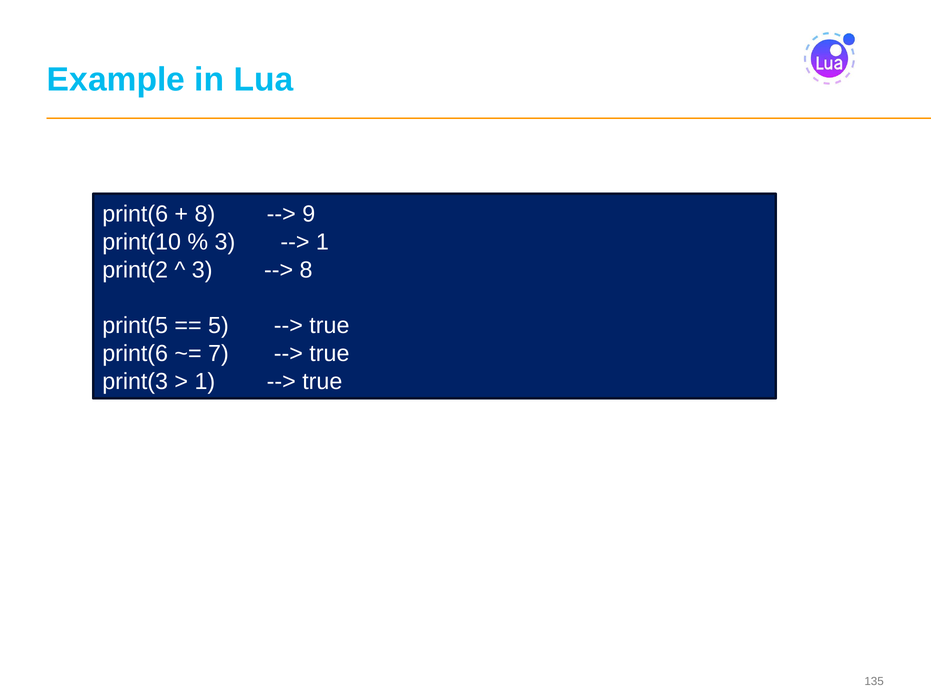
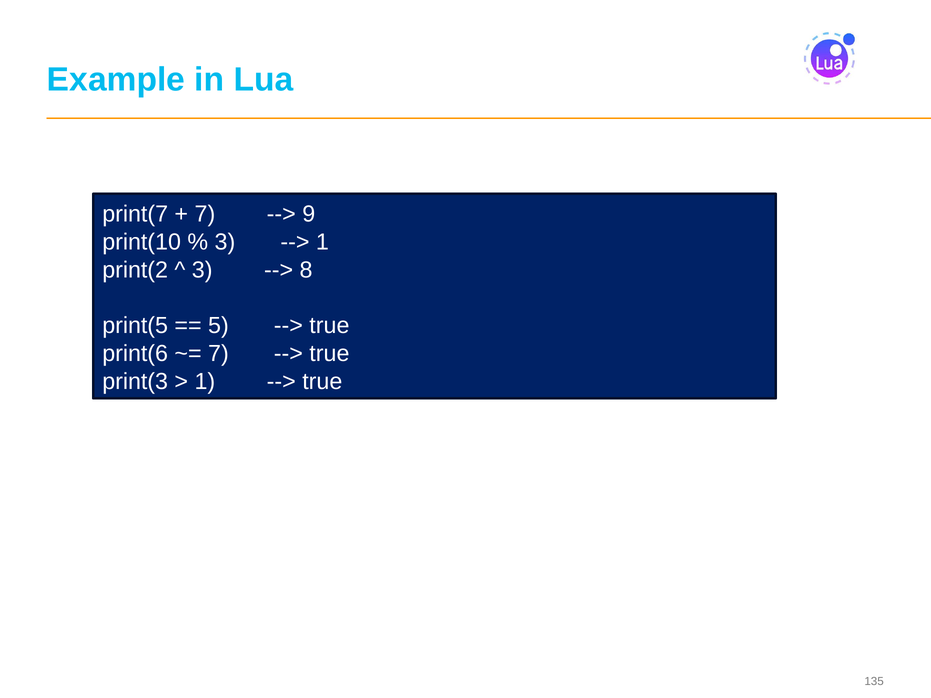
print(6 at (135, 214): print(6 -> print(7
8 at (205, 214): 8 -> 7
